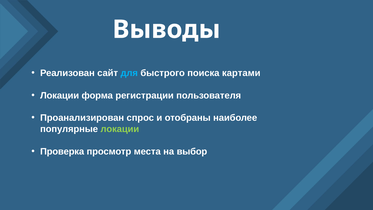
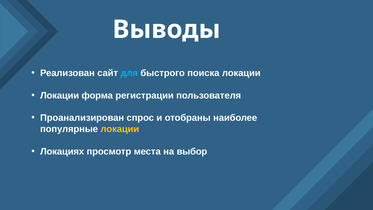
поиска картами: картами -> локации
локации at (120, 129) colour: light green -> yellow
Проверка: Проверка -> Локациях
